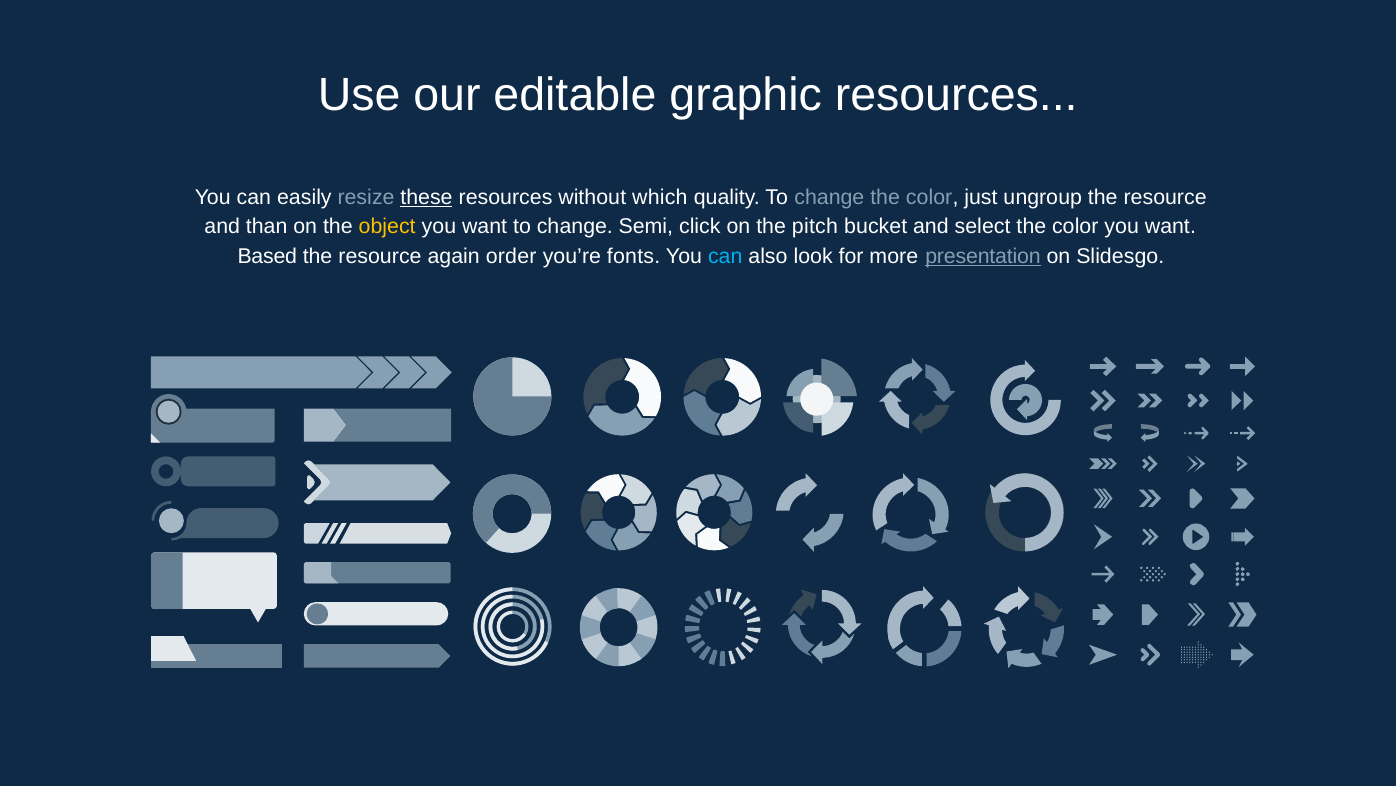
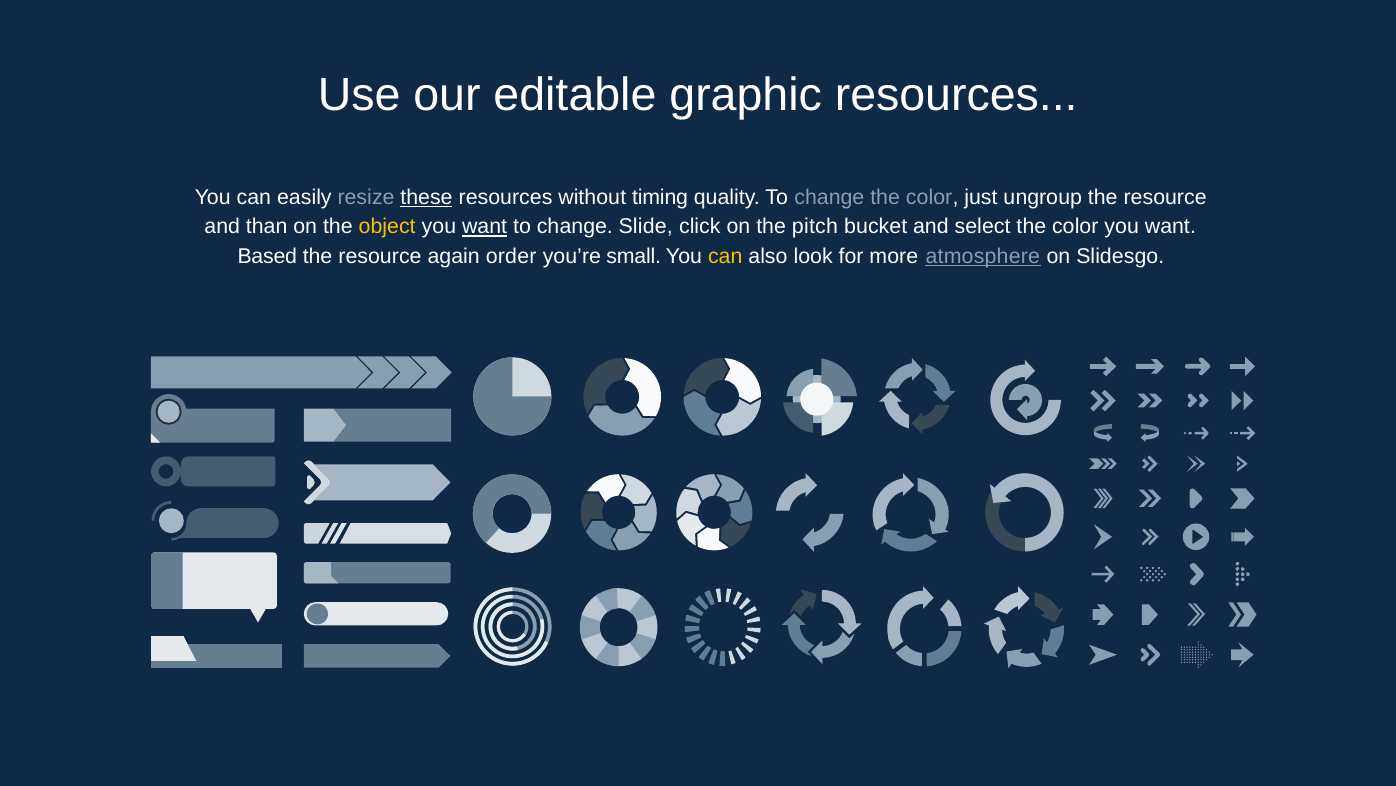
which: which -> timing
want at (485, 227) underline: none -> present
Semi: Semi -> Slide
fonts: fonts -> small
can at (725, 256) colour: light blue -> yellow
presentation: presentation -> atmosphere
